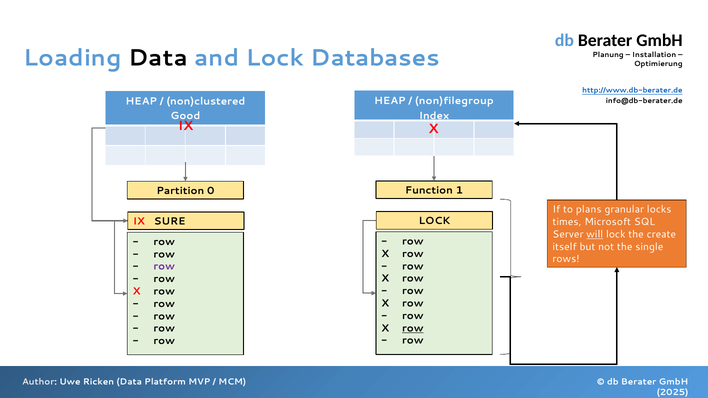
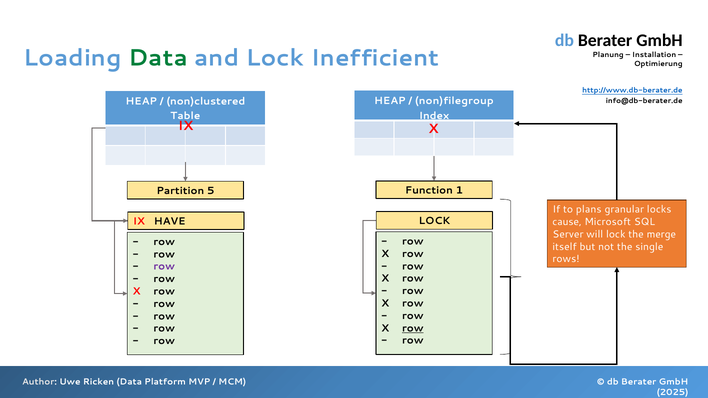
Data at (158, 58) colour: black -> green
Databases: Databases -> Inefficient
Good: Good -> Table
0: 0 -> 5
SURE: SURE -> HAVE
times: times -> cause
will underline: present -> none
create: create -> merge
